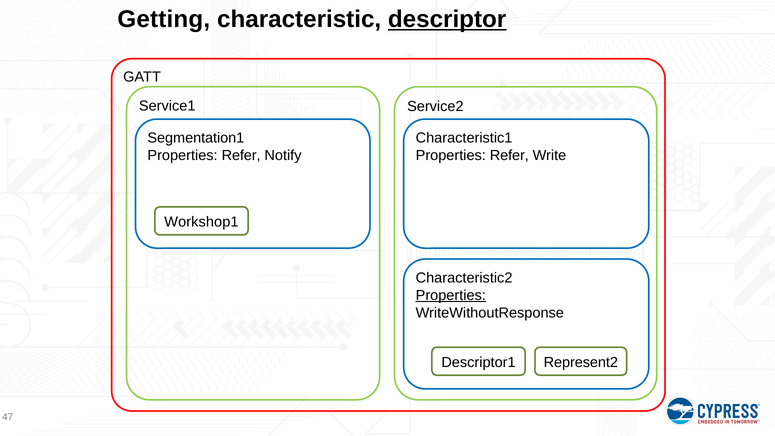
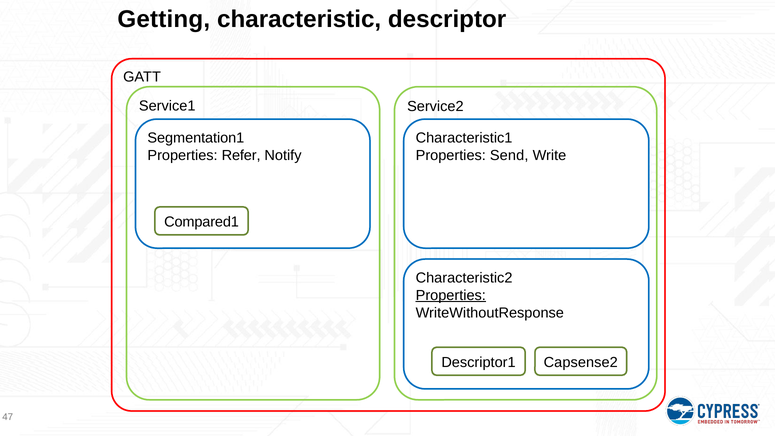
descriptor underline: present -> none
Refer at (509, 155): Refer -> Send
Workshop1: Workshop1 -> Compared1
Represent2: Represent2 -> Capsense2
